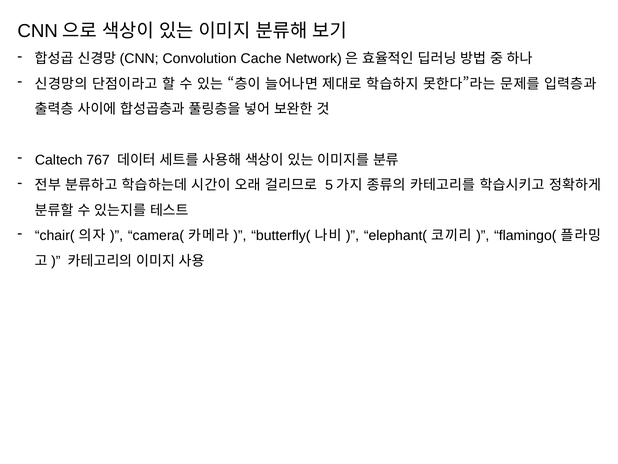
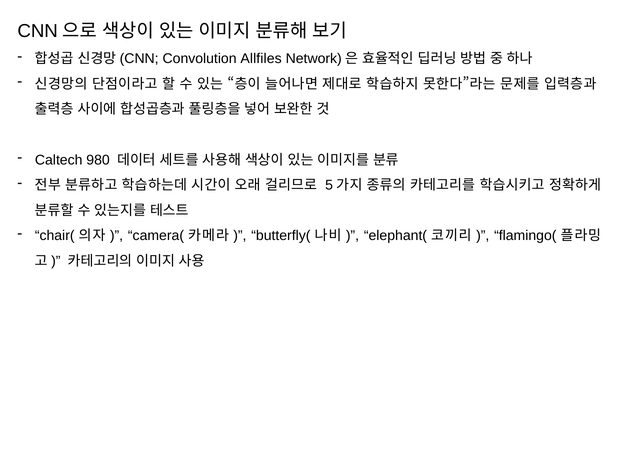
Cache: Cache -> Allfiles
767: 767 -> 980
